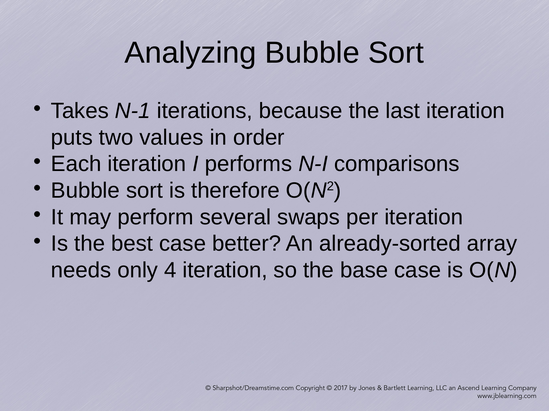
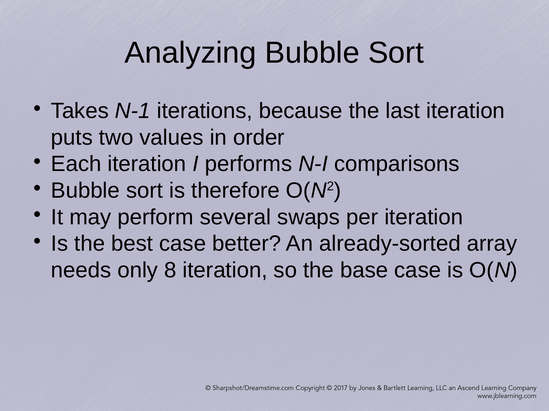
4: 4 -> 8
